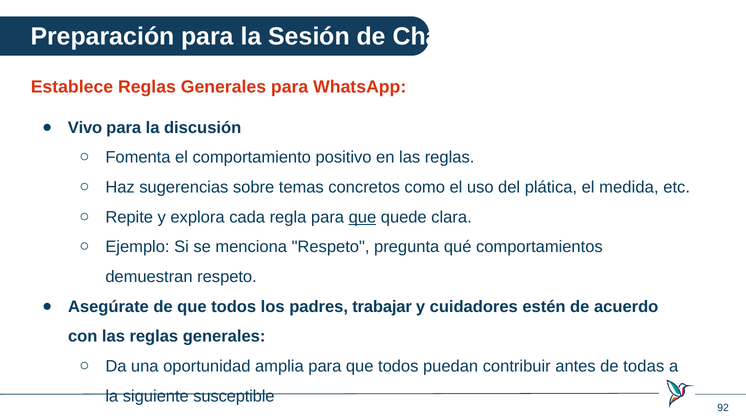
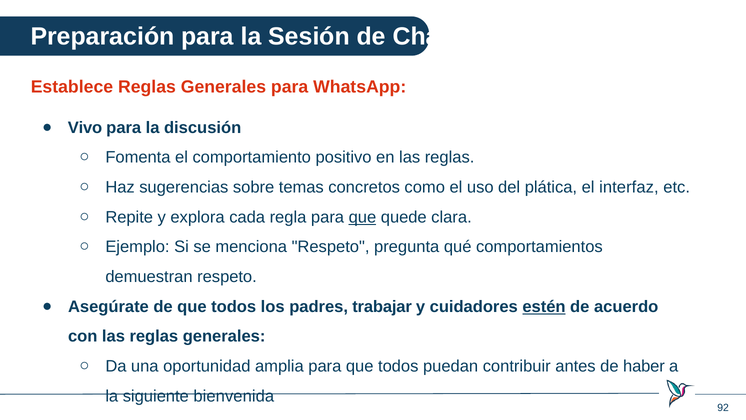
medida: medida -> interfaz
estén underline: none -> present
todas: todas -> haber
susceptible: susceptible -> bienvenida
